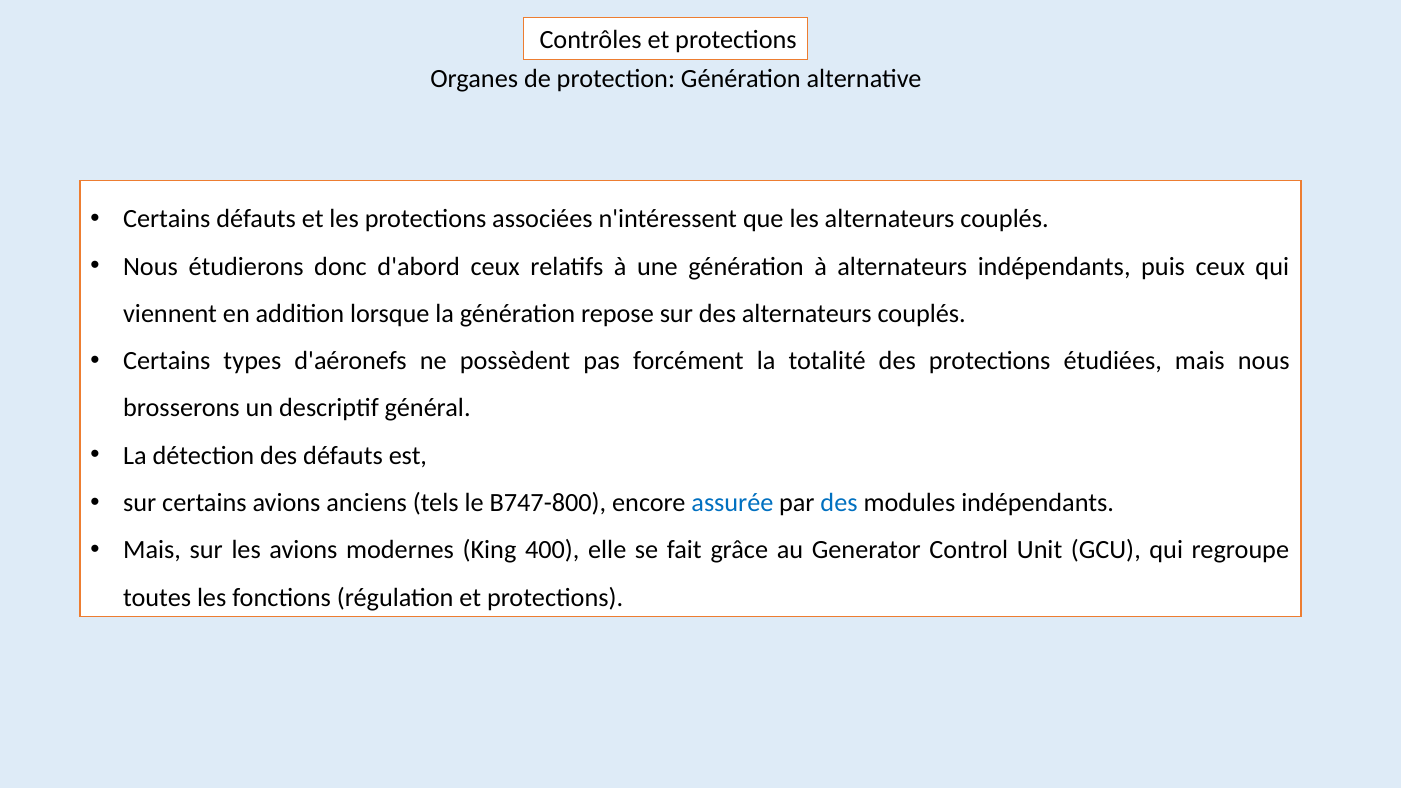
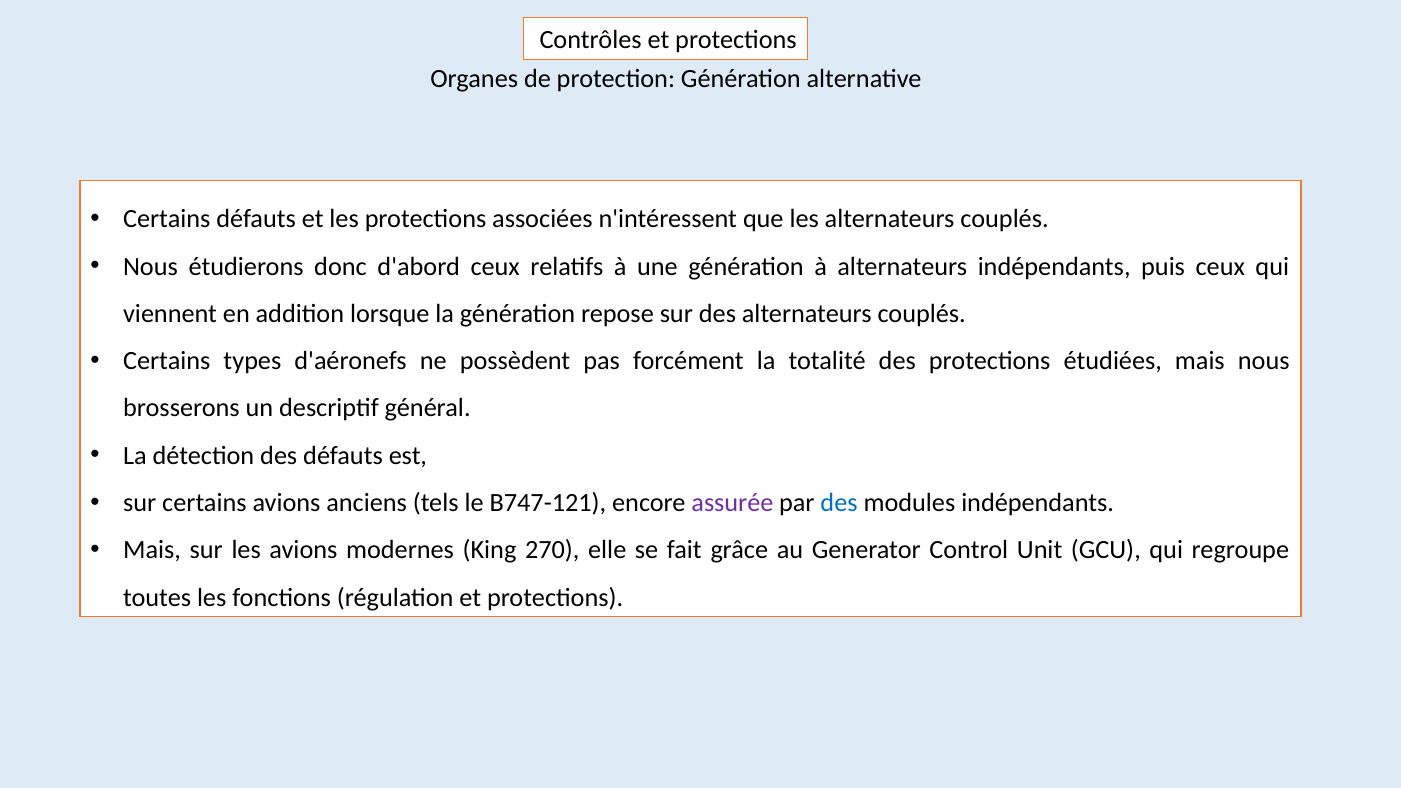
B747-800: B747-800 -> B747-121
assurée colour: blue -> purple
400: 400 -> 270
